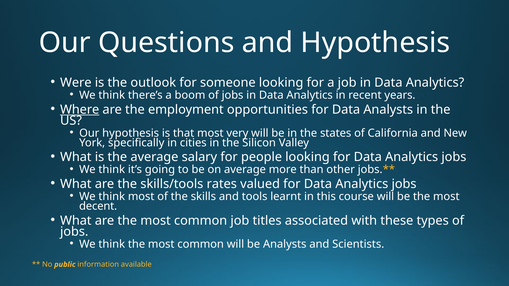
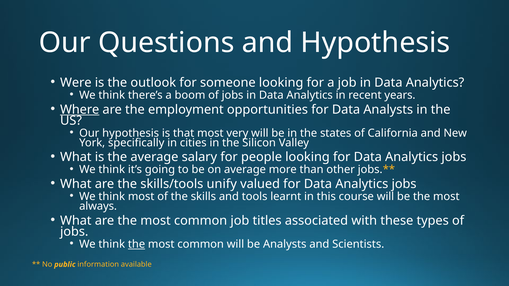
rates: rates -> unify
decent: decent -> always
the at (137, 244) underline: none -> present
